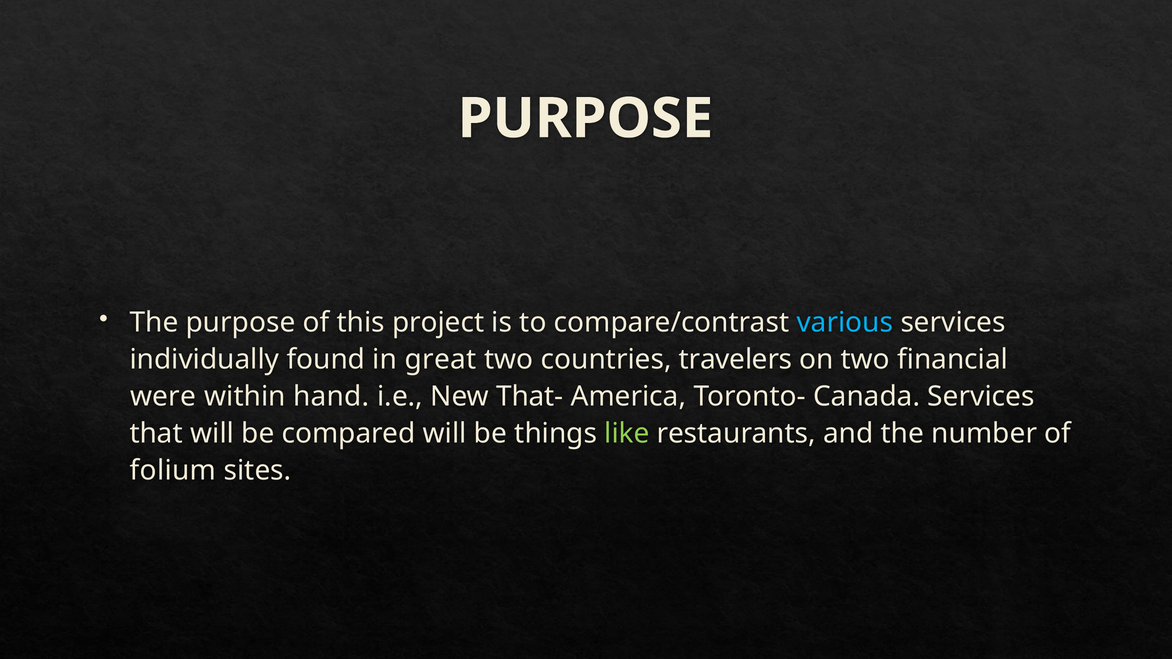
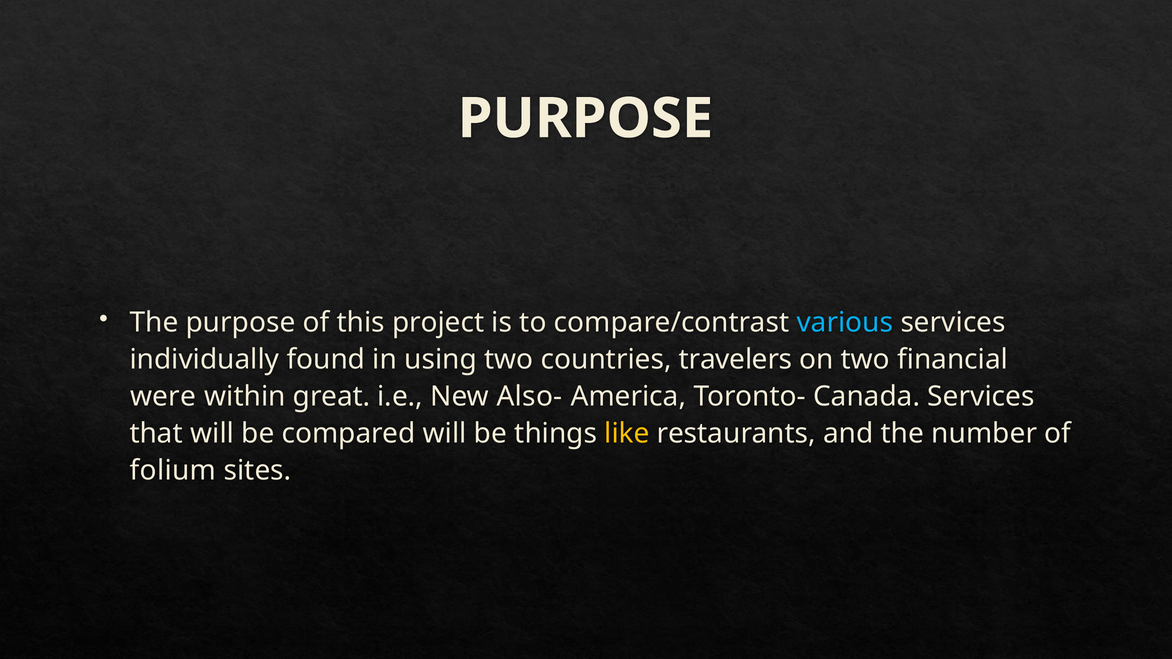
great: great -> using
hand: hand -> great
That-: That- -> Also-
like colour: light green -> yellow
